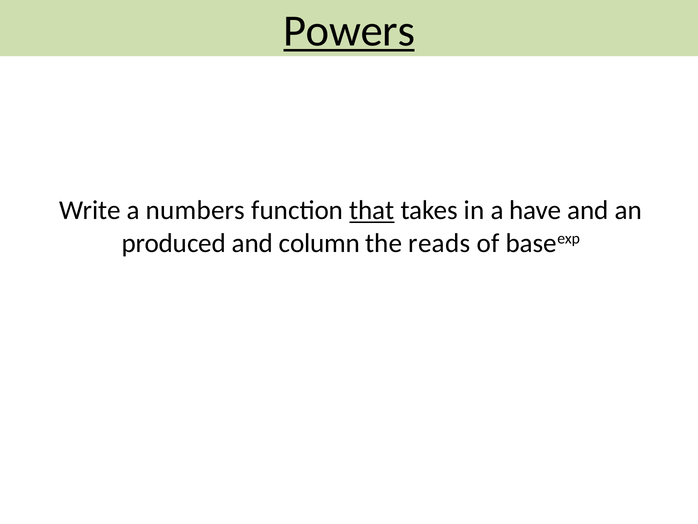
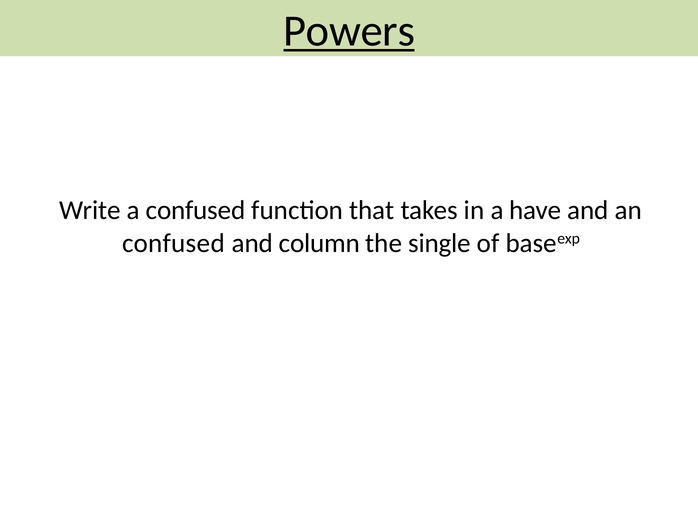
a numbers: numbers -> confused
that underline: present -> none
produced at (174, 243): produced -> confused
reads: reads -> single
